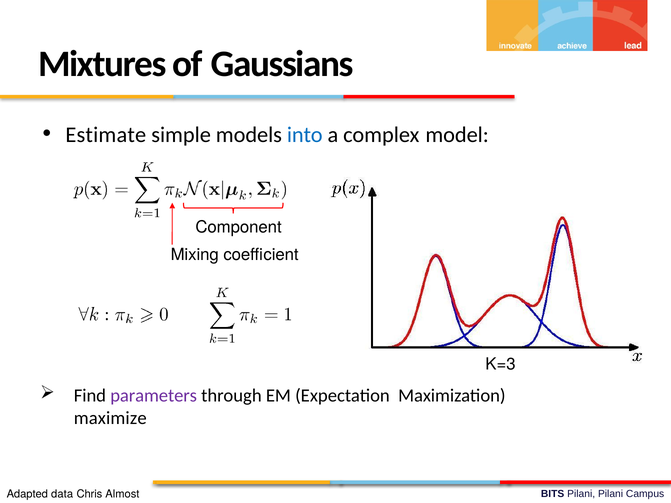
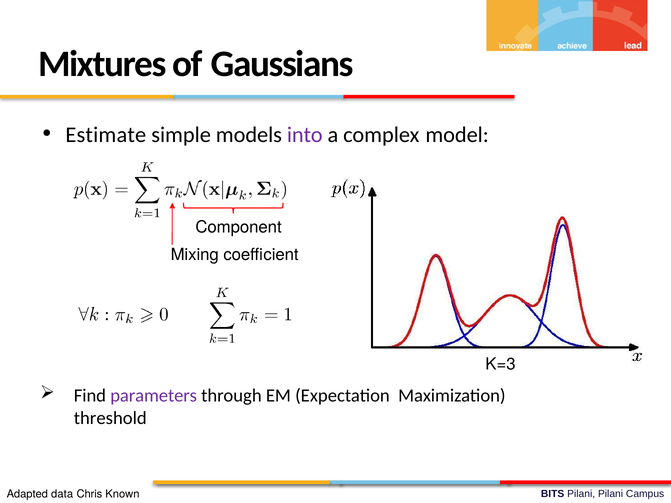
into colour: blue -> purple
maximize: maximize -> threshold
Almost: Almost -> Known
